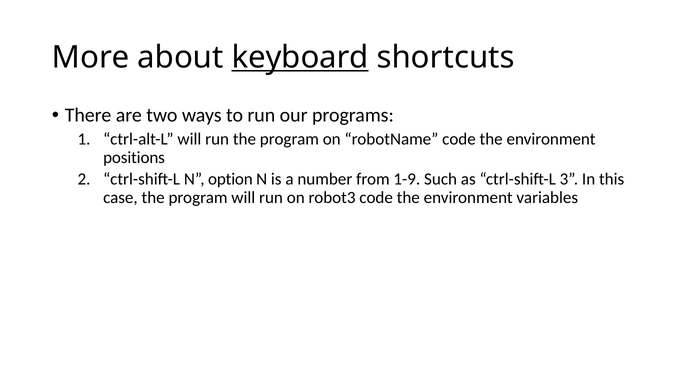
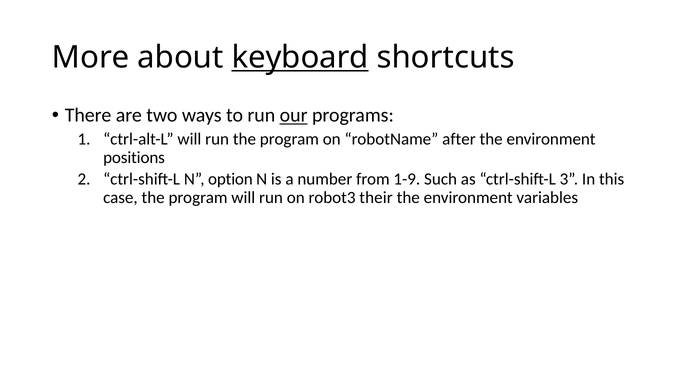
our underline: none -> present
robotName code: code -> after
robot3 code: code -> their
